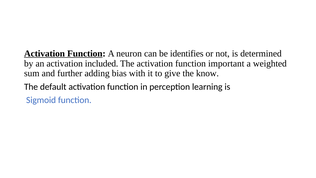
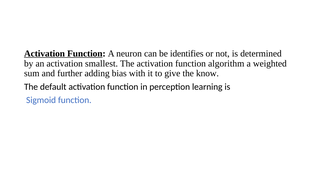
included: included -> smallest
important: important -> algorithm
